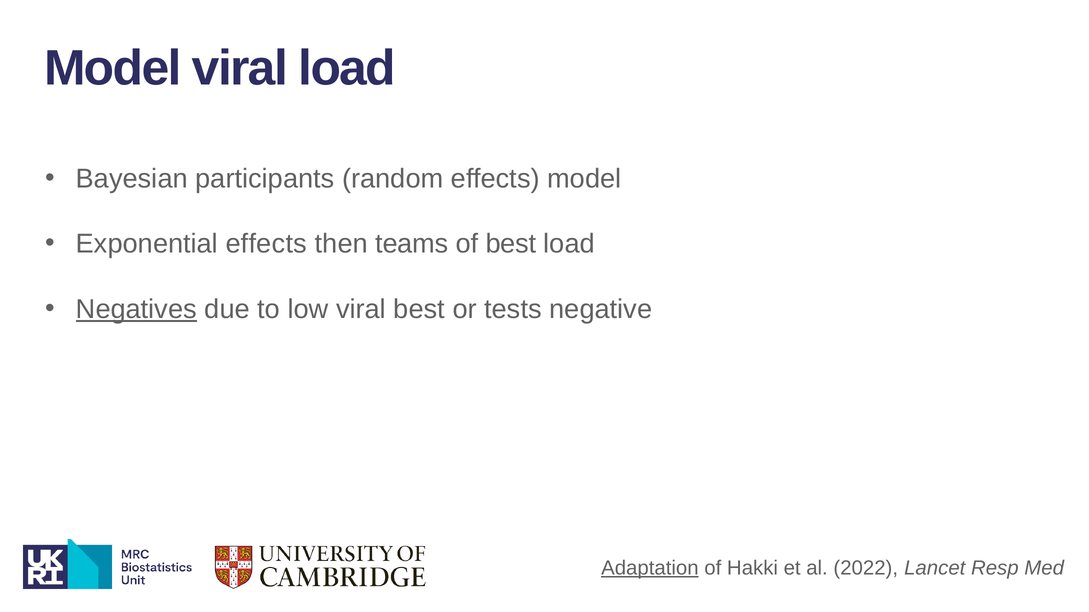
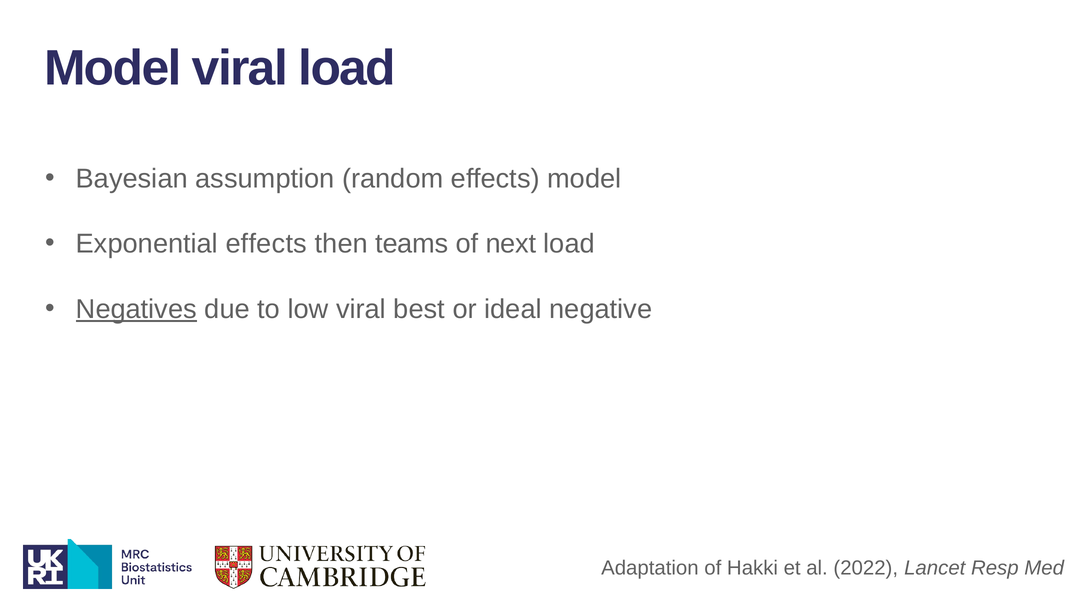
participants: participants -> assumption
of best: best -> next
tests: tests -> ideal
Adaptation underline: present -> none
